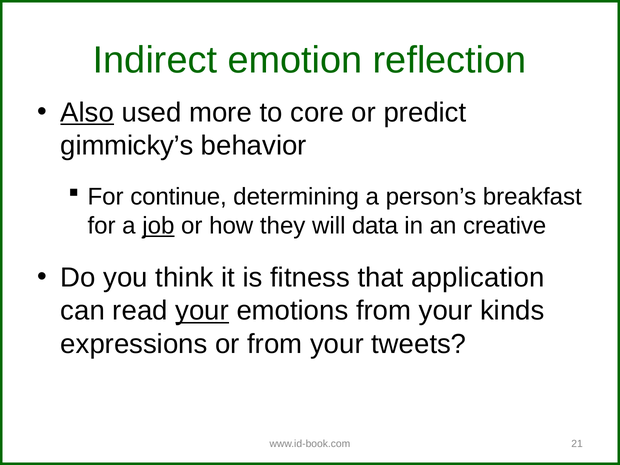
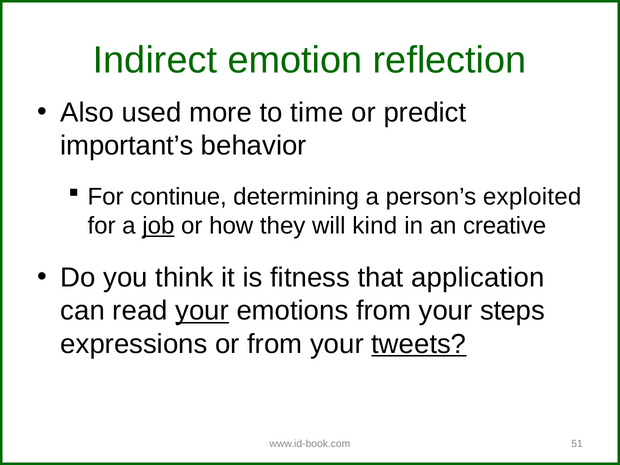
Also underline: present -> none
core: core -> time
gimmicky’s: gimmicky’s -> important’s
breakfast: breakfast -> exploited
data: data -> kind
kinds: kinds -> steps
tweets underline: none -> present
21: 21 -> 51
